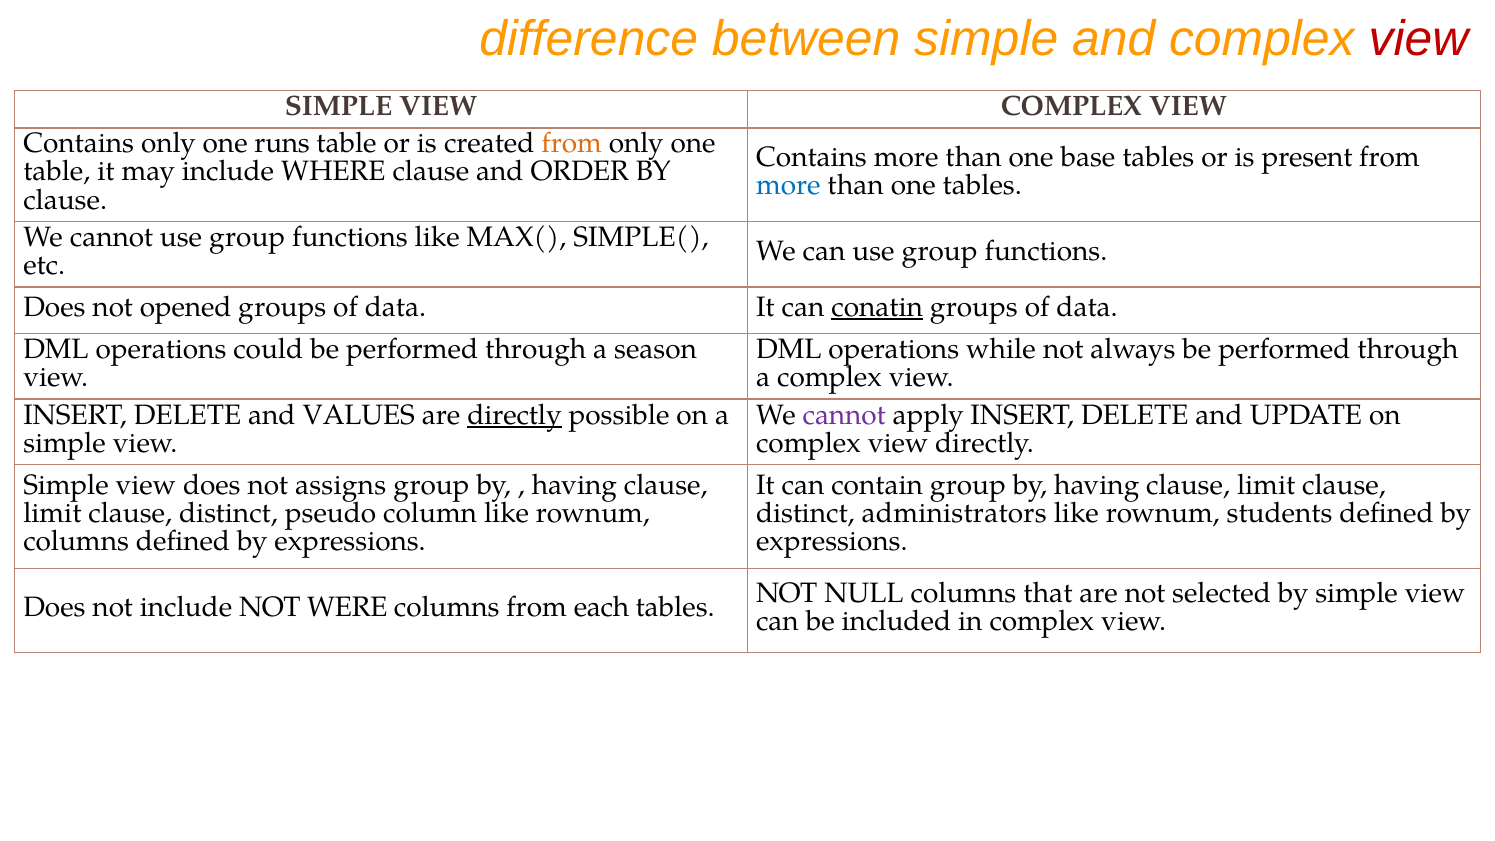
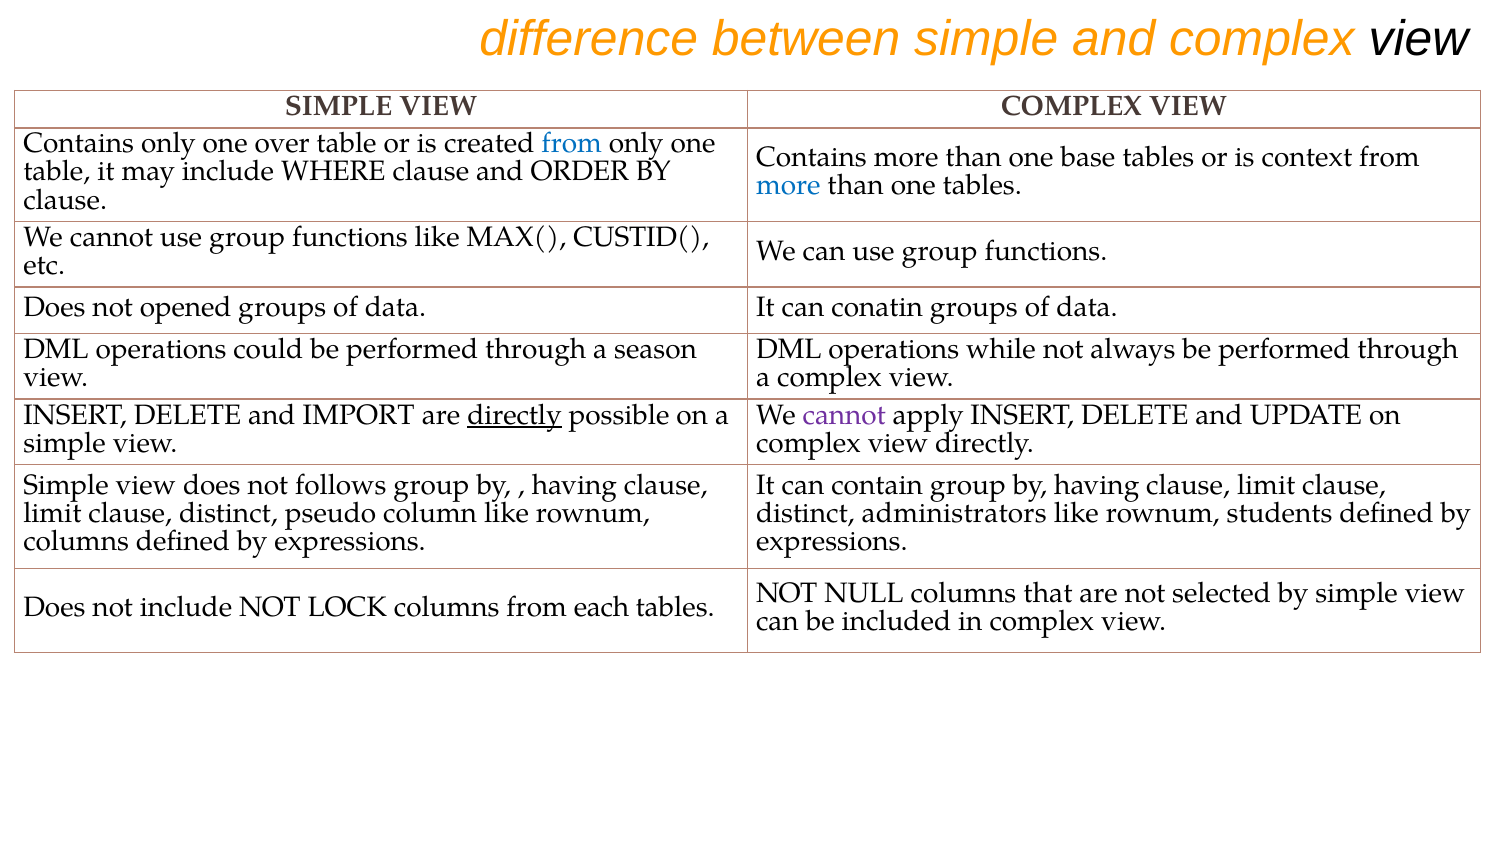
view at (1418, 39) colour: red -> black
runs: runs -> over
from at (572, 143) colour: orange -> blue
present: present -> context
SIMPLE(: SIMPLE( -> CUSTID(
conatin underline: present -> none
VALUES: VALUES -> IMPORT
assigns: assigns -> follows
WERE: WERE -> LOCK
